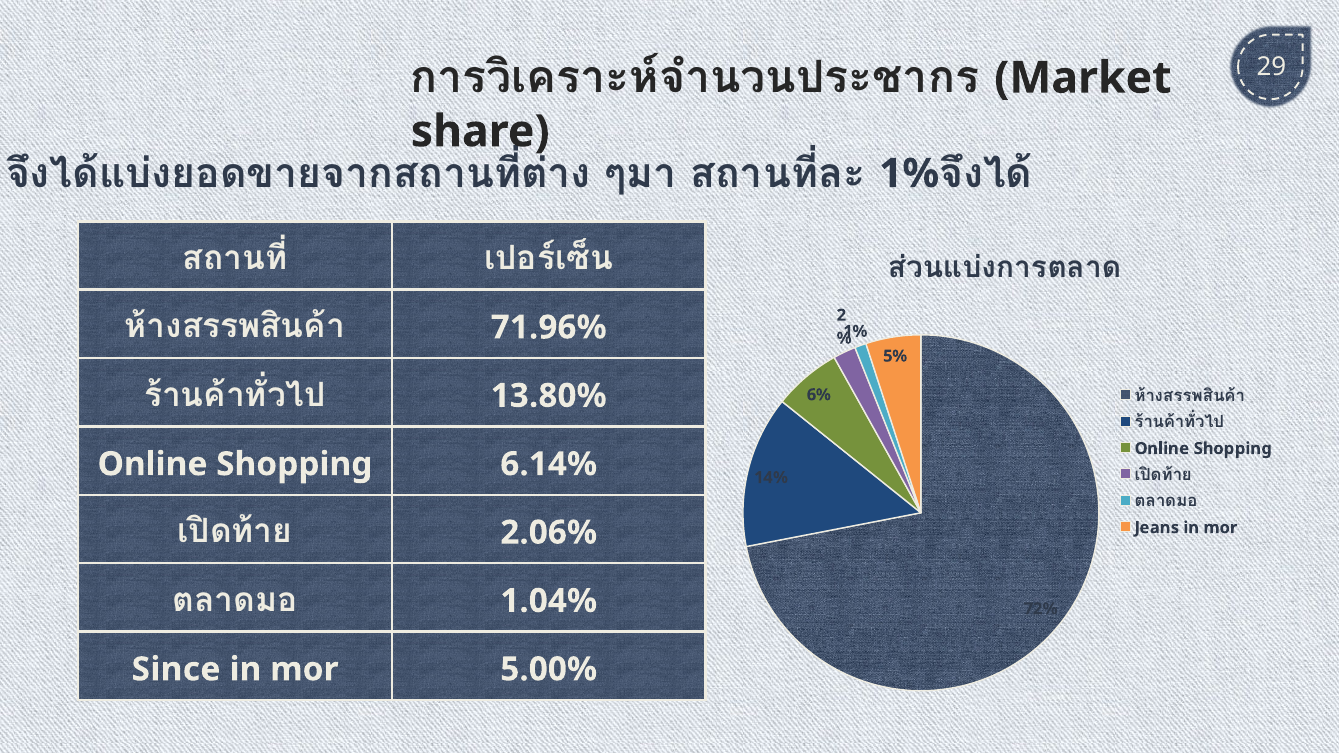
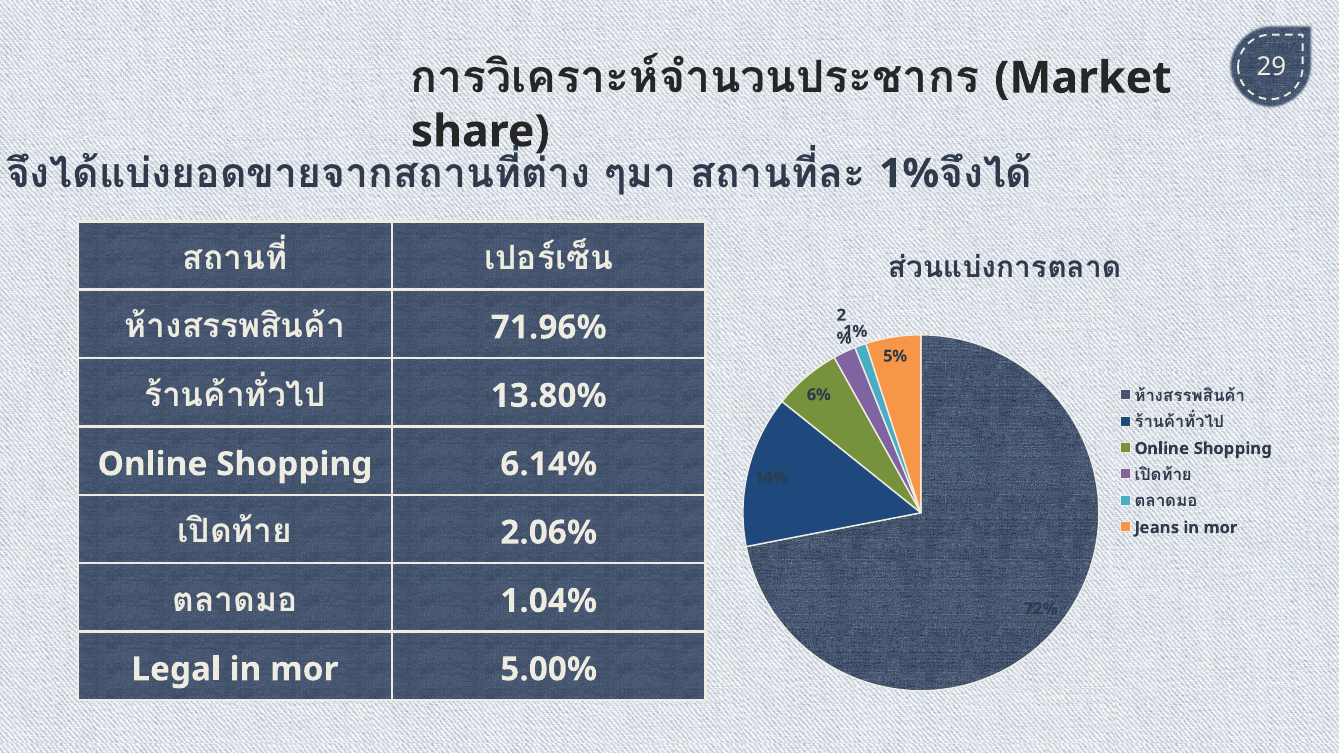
Since: Since -> Legal
